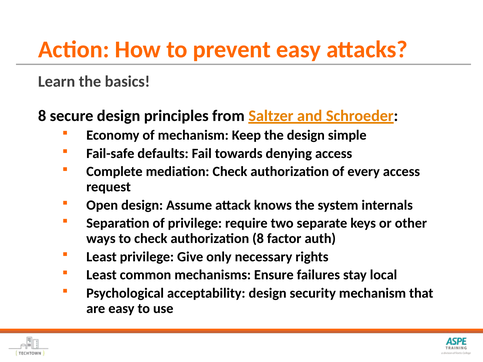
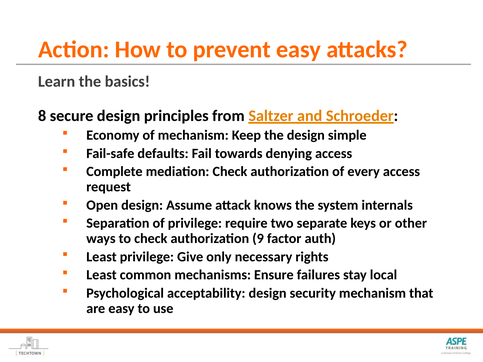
authorization 8: 8 -> 9
